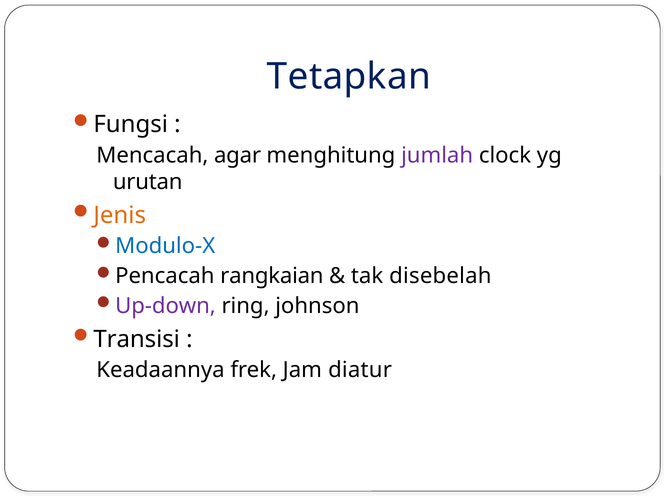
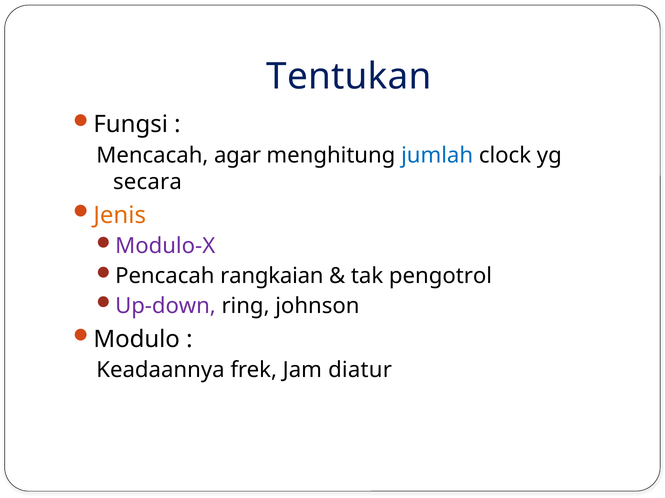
Tetapkan: Tetapkan -> Tentukan
jumlah colour: purple -> blue
urutan: urutan -> secara
Modulo-X colour: blue -> purple
disebelah: disebelah -> pengotrol
Transisi: Transisi -> Modulo
